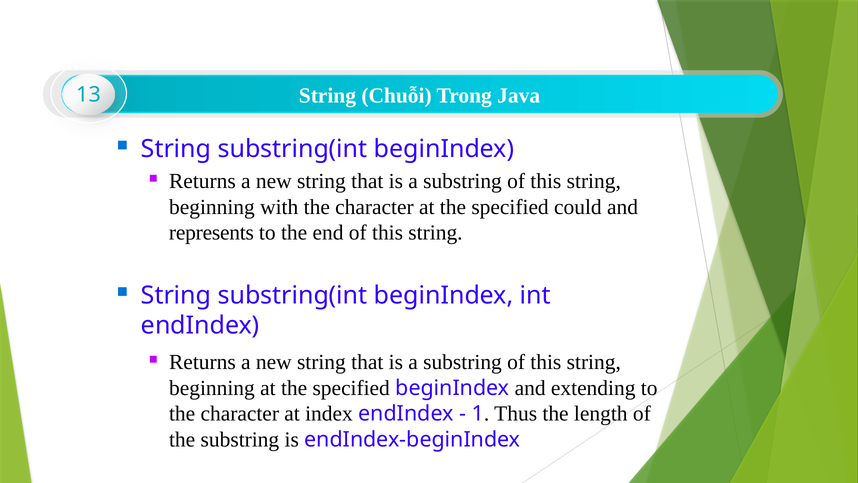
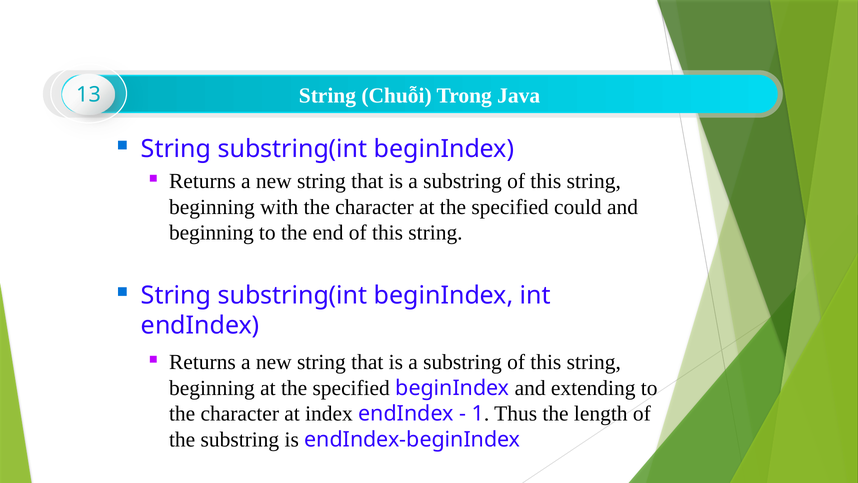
represents at (211, 233): represents -> beginning
